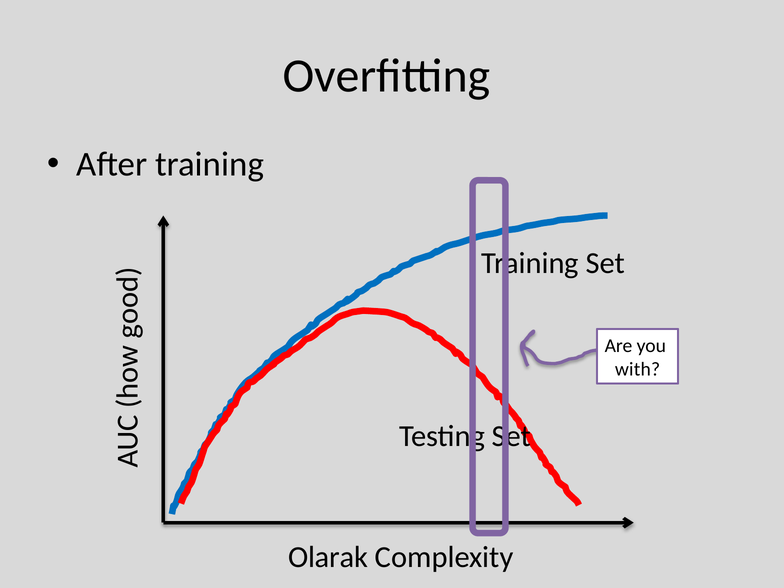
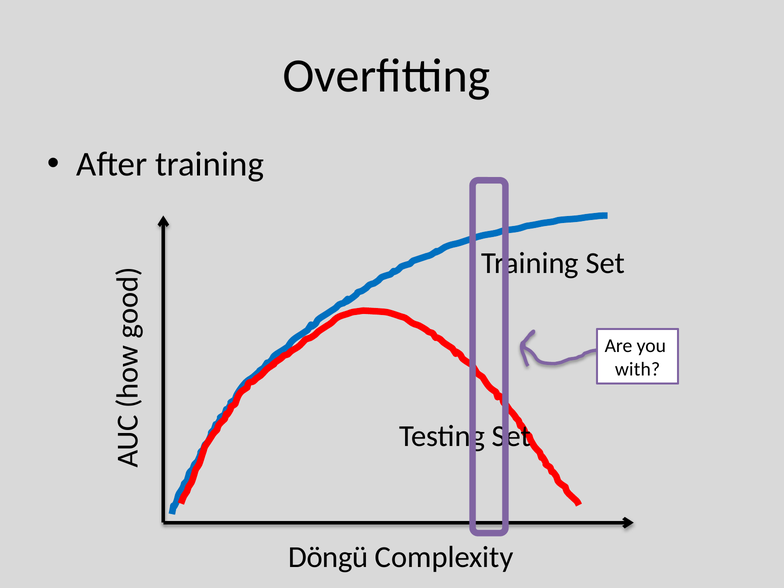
Olarak: Olarak -> Döngü
